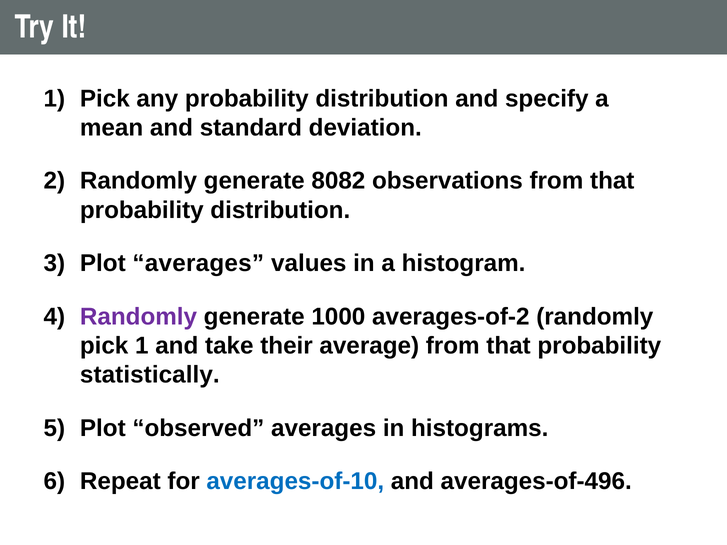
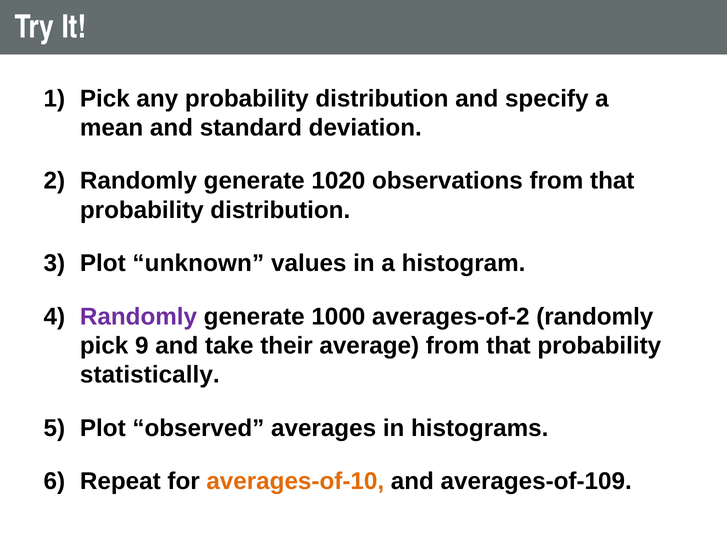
8082: 8082 -> 1020
Plot averages: averages -> unknown
pick 1: 1 -> 9
averages-of-10 colour: blue -> orange
averages-of-496: averages-of-496 -> averages-of-109
